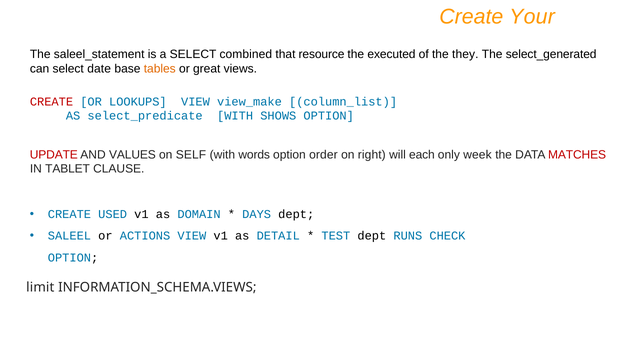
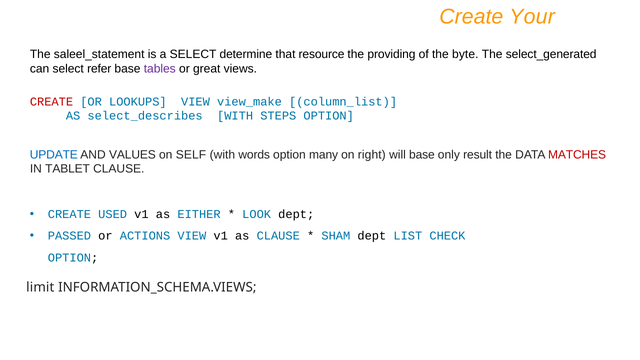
combined: combined -> determine
executed: executed -> providing
they: they -> byte
date: date -> refer
tables colour: orange -> purple
select_predicate: select_predicate -> select_describes
SHOWS: SHOWS -> STEPS
UPDATE colour: red -> blue
order: order -> many
will each: each -> base
week: week -> result
DOMAIN: DOMAIN -> EITHER
DAYS: DAYS -> LOOK
SALEEL: SALEEL -> PASSED
as DETAIL: DETAIL -> CLAUSE
TEST: TEST -> SHAM
RUNS: RUNS -> LIST
